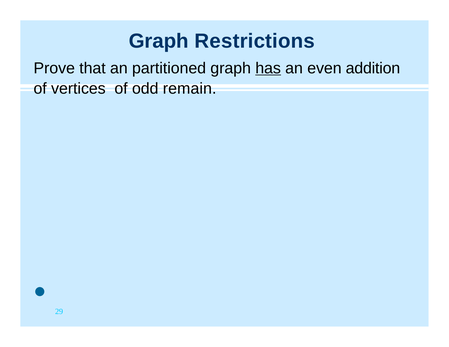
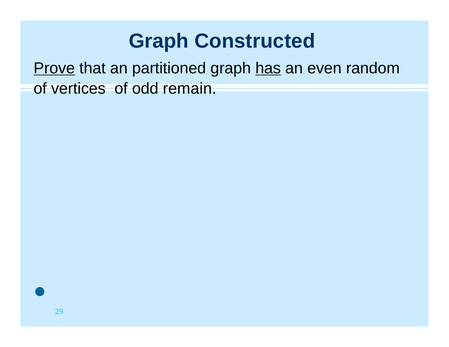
Restrictions: Restrictions -> Constructed
Prove underline: none -> present
addition: addition -> random
